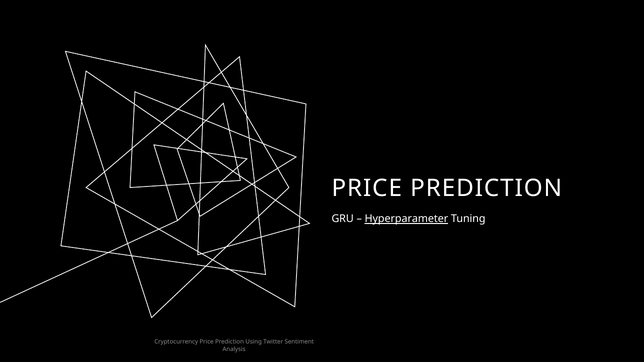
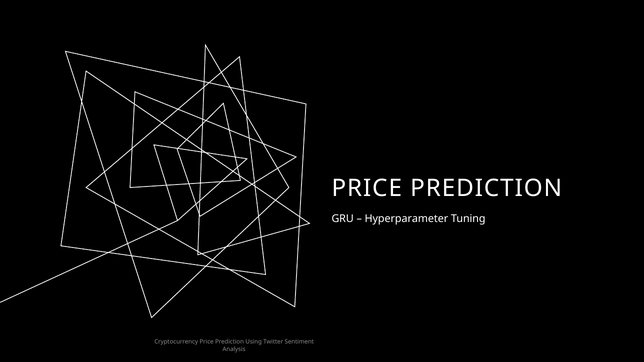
Hyperparameter underline: present -> none
